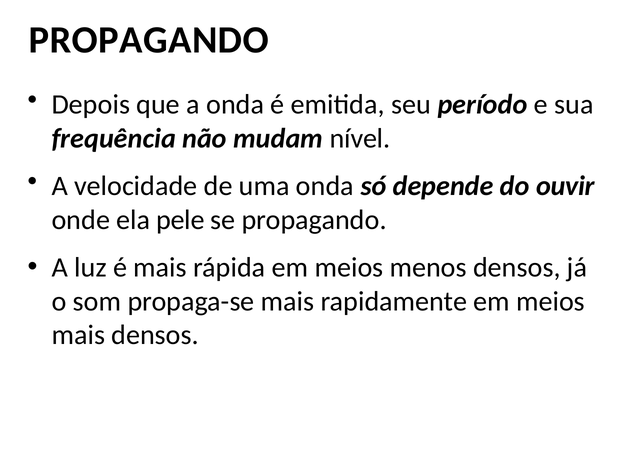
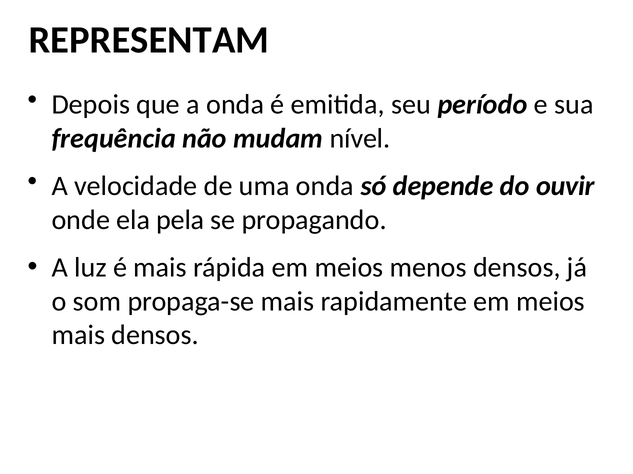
PROPAGANDO at (149, 40): PROPAGANDO -> REPRESENTAM
pele: pele -> pela
